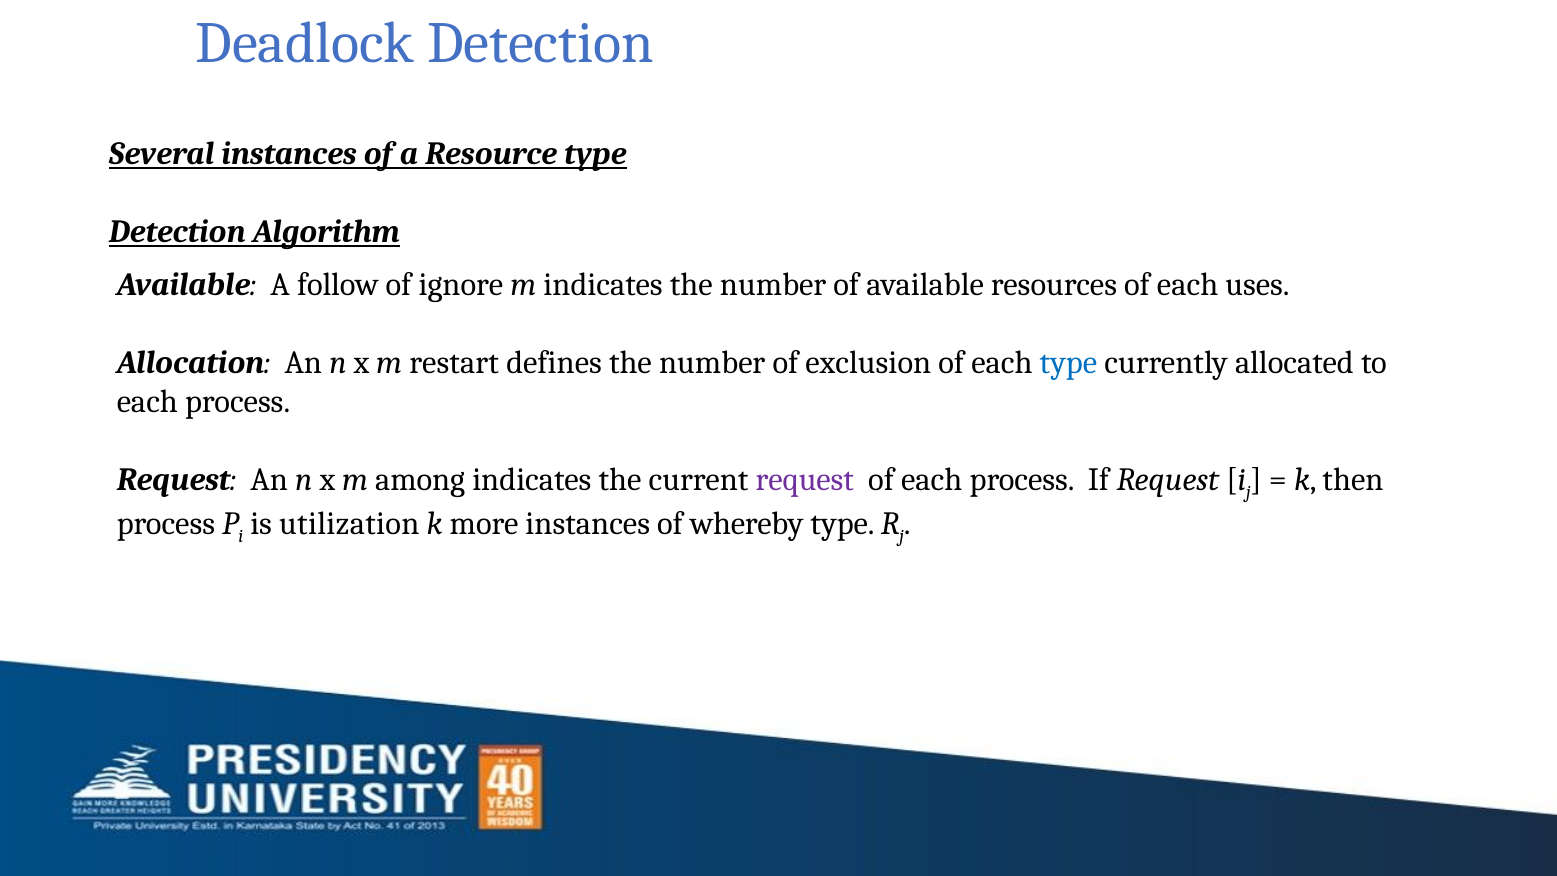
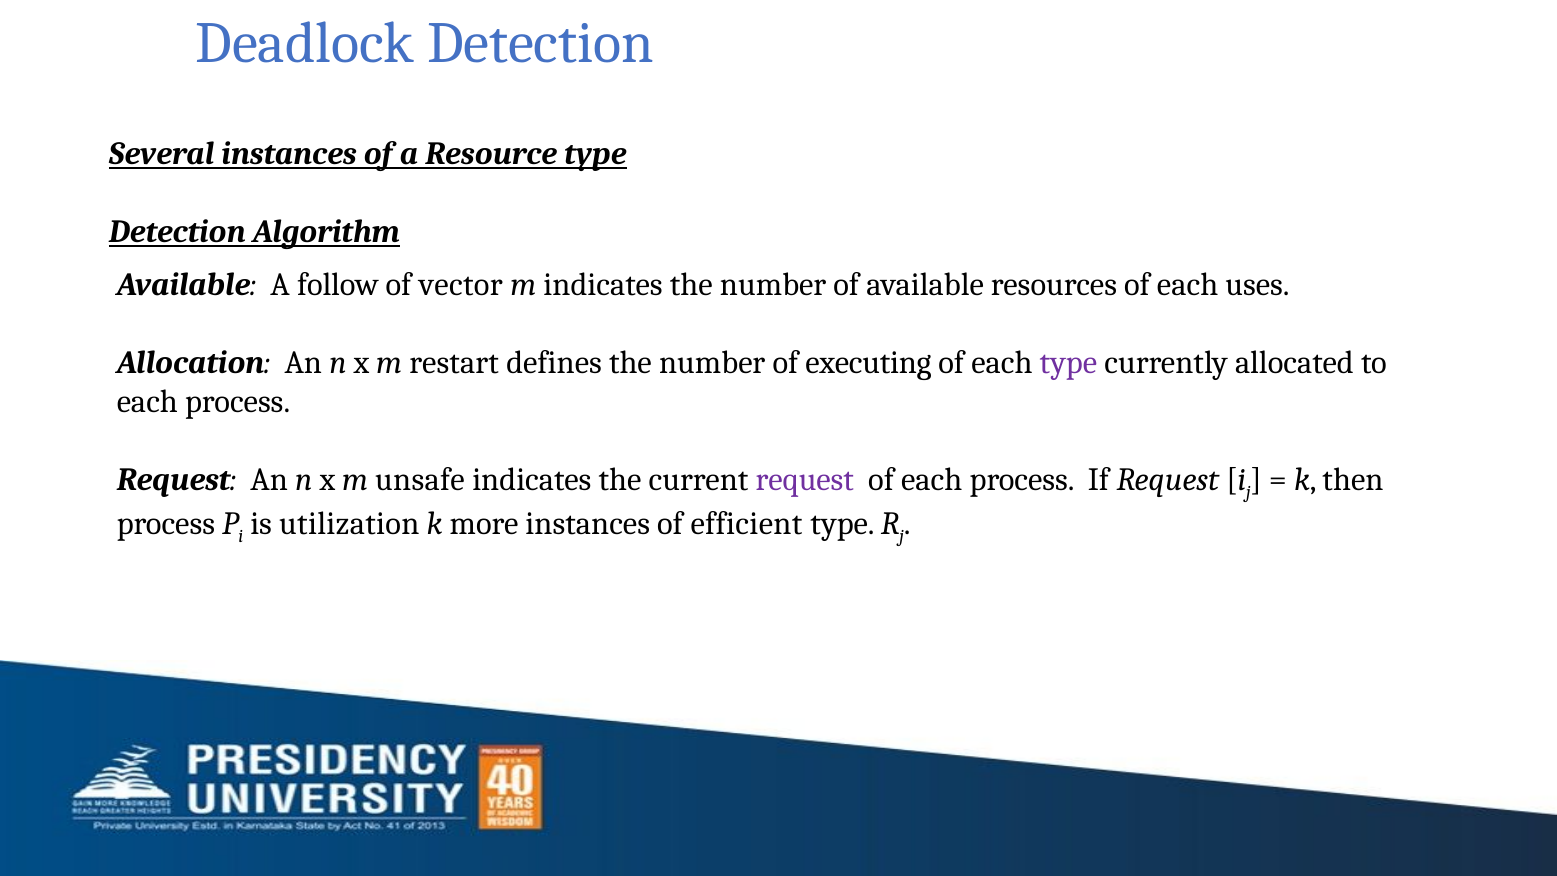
ignore: ignore -> vector
exclusion: exclusion -> executing
type at (1068, 362) colour: blue -> purple
among: among -> unsafe
whereby: whereby -> efficient
